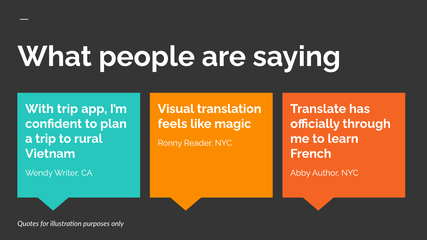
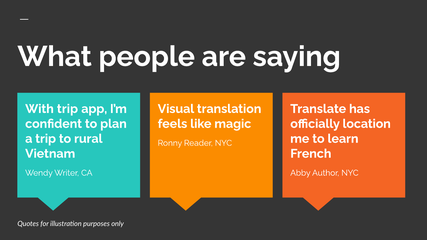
through: through -> location
